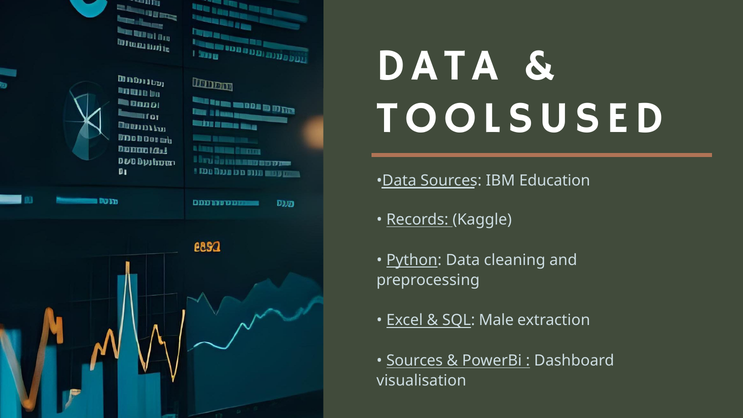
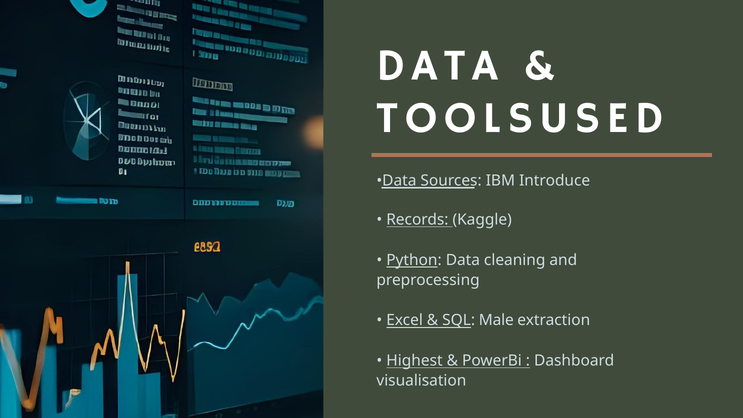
Education: Education -> Introduce
Sources at (415, 361): Sources -> Highest
